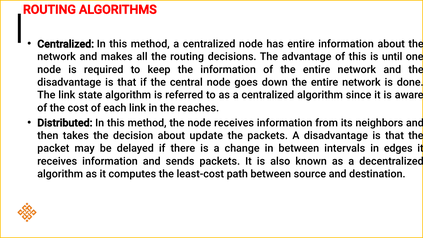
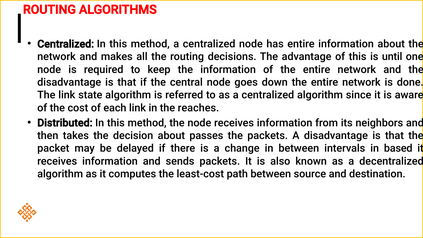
update: update -> passes
edges: edges -> based
